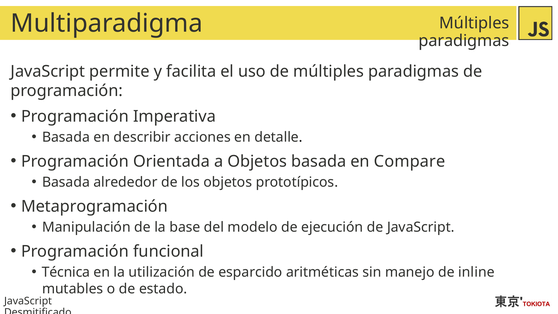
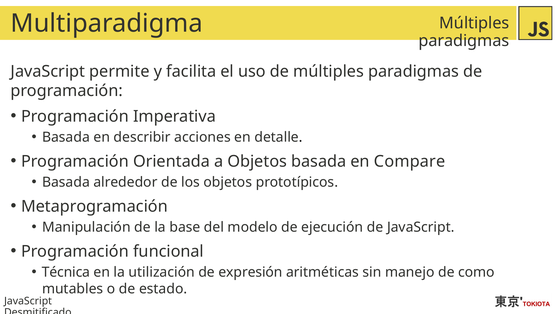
esparcido: esparcido -> expresión
inline: inline -> como
